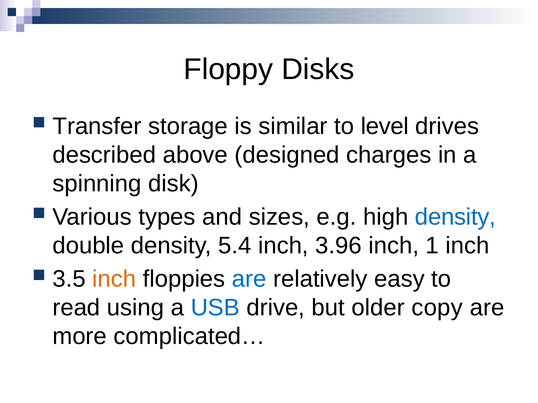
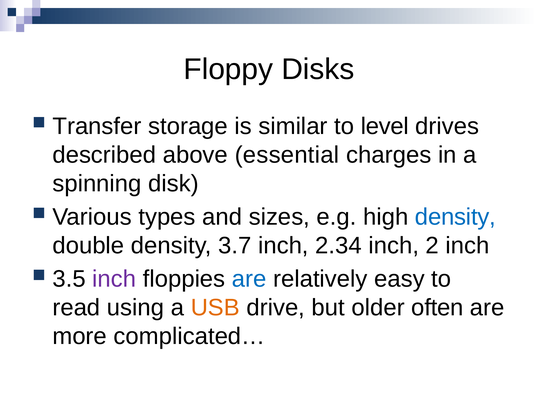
designed: designed -> essential
5.4: 5.4 -> 3.7
3.96: 3.96 -> 2.34
1: 1 -> 2
inch at (114, 279) colour: orange -> purple
USB colour: blue -> orange
copy: copy -> often
